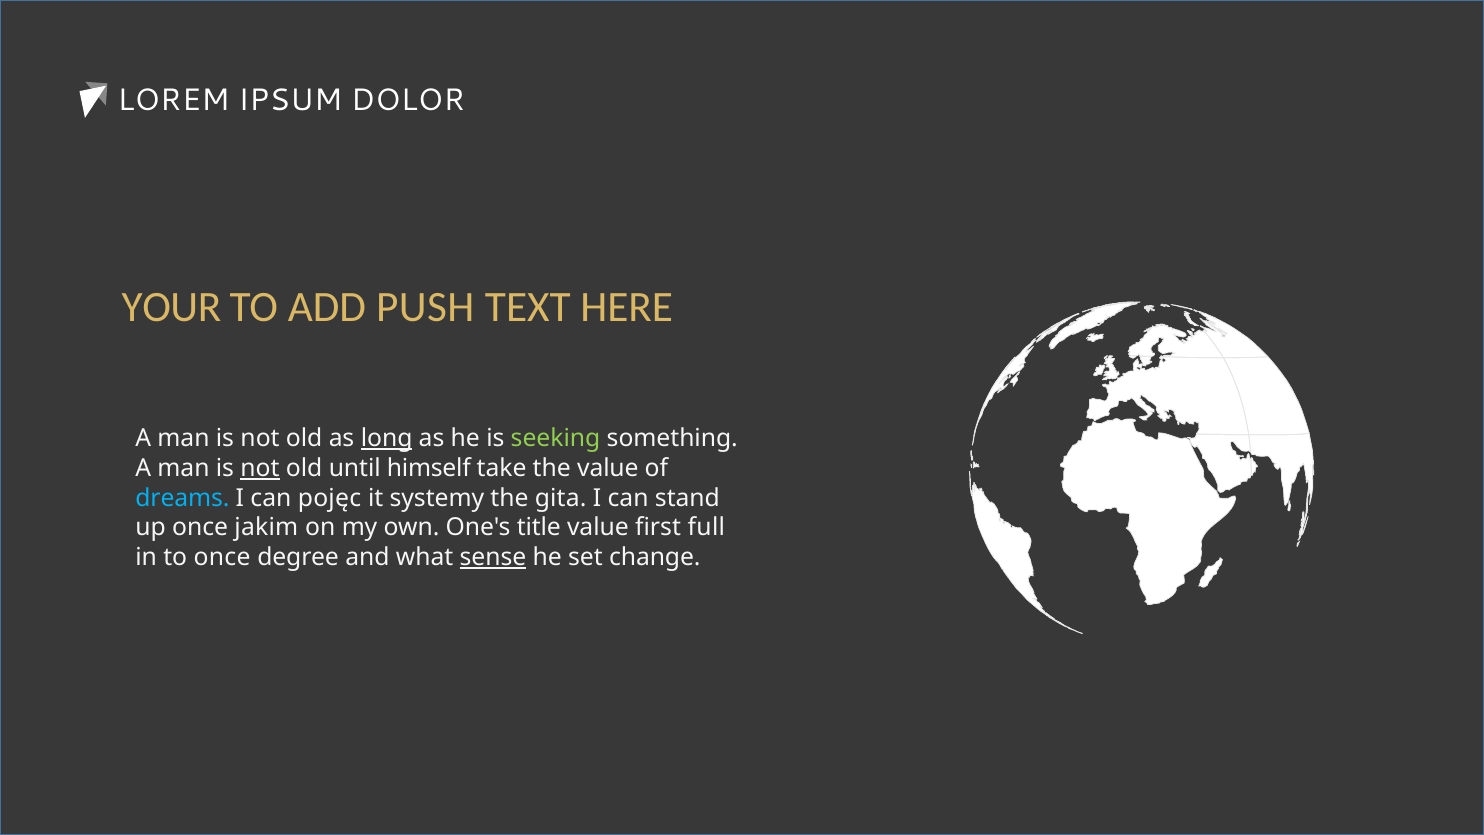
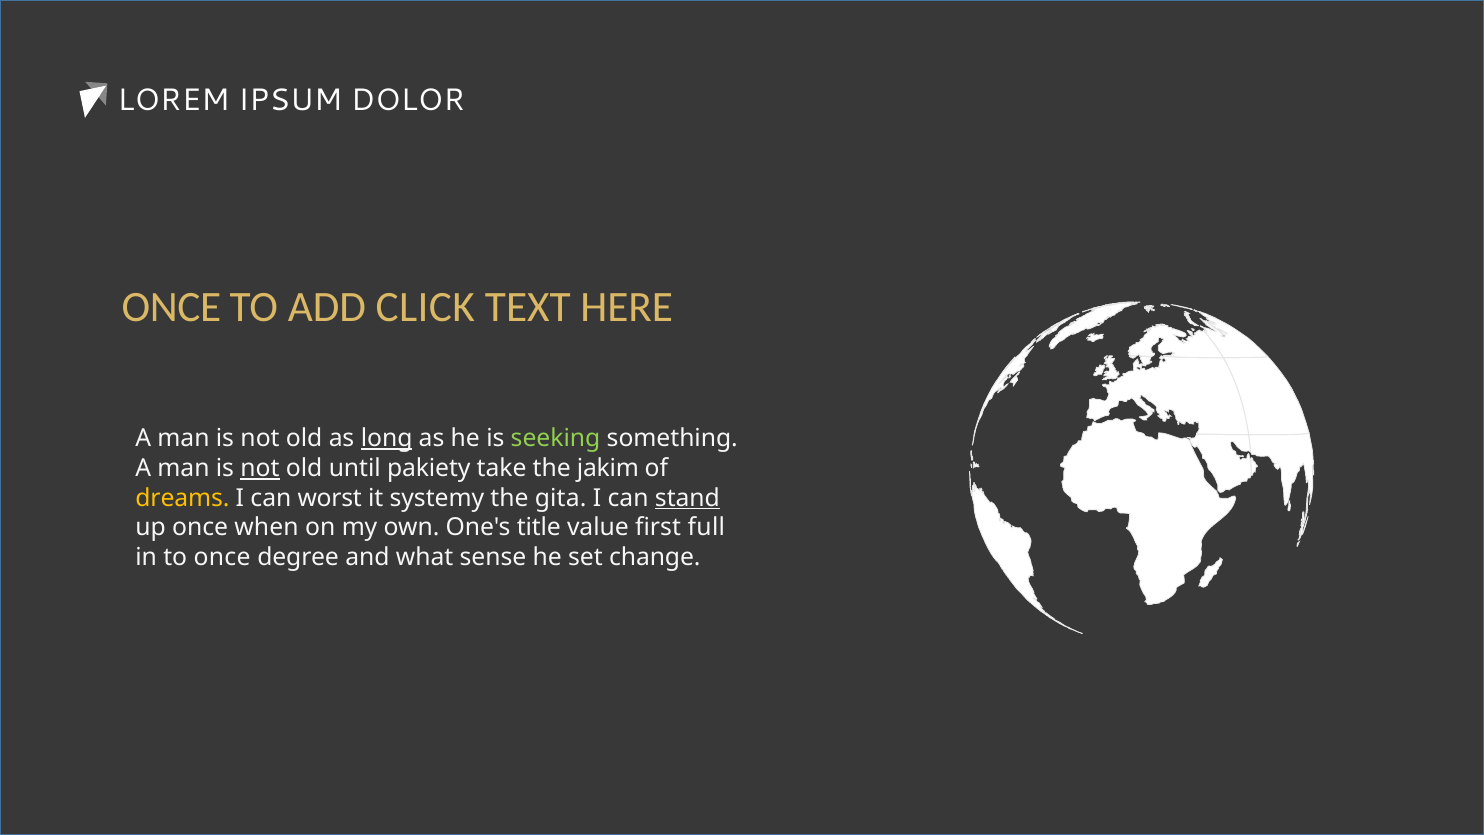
YOUR at (171, 307): YOUR -> ONCE
PUSH: PUSH -> CLICK
himself: himself -> pakiety
the value: value -> jakim
dreams colour: light blue -> yellow
pojęc: pojęc -> worst
stand underline: none -> present
jakim: jakim -> when
sense underline: present -> none
